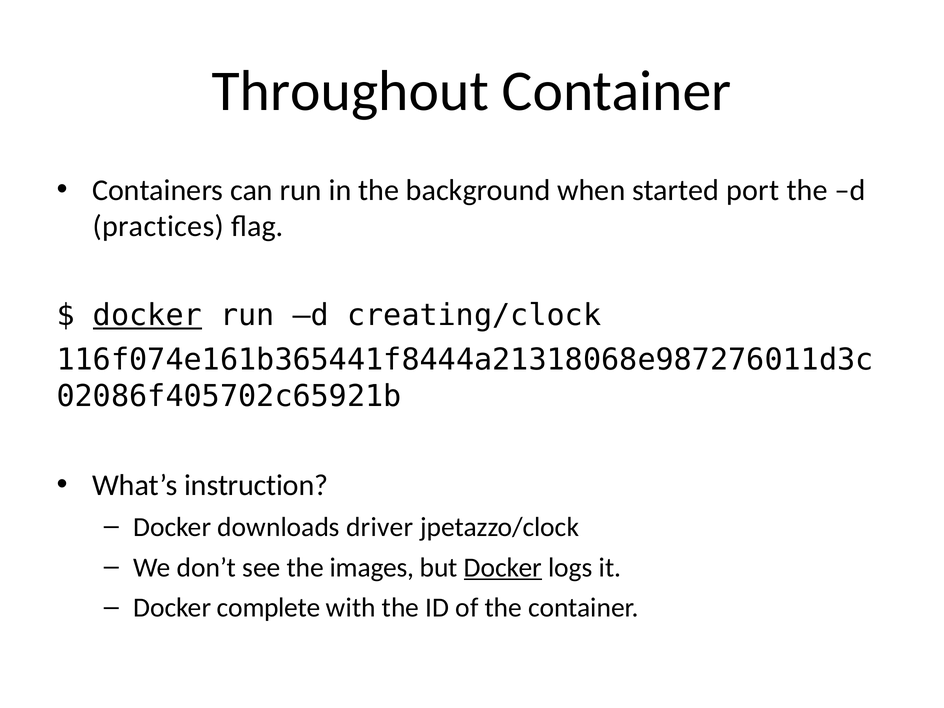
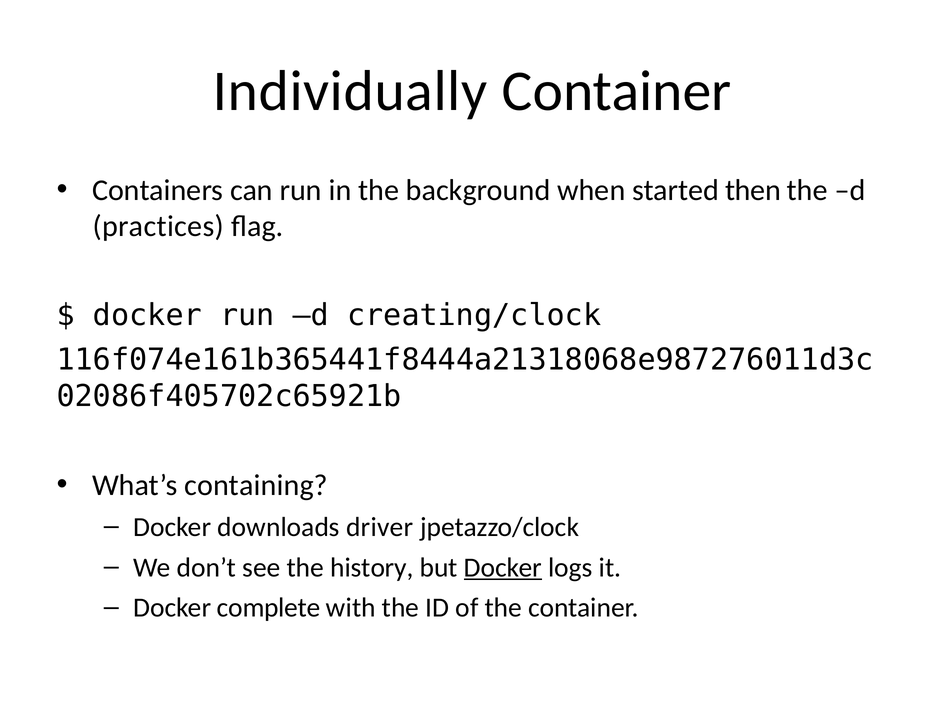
Throughout: Throughout -> Individually
port: port -> then
docker at (147, 315) underline: present -> none
instruction: instruction -> containing
images: images -> history
